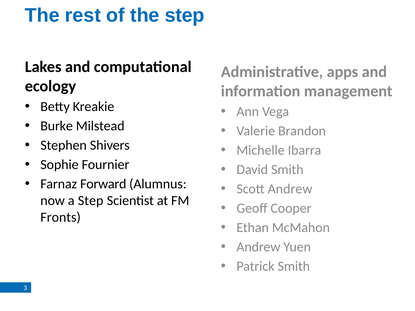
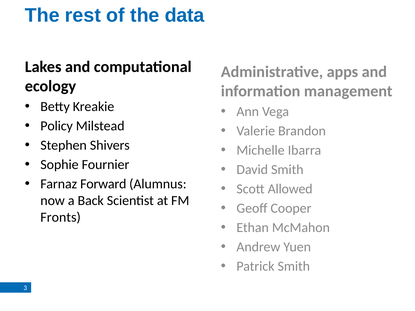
the step: step -> data
Burke: Burke -> Policy
Scott Andrew: Andrew -> Allowed
a Step: Step -> Back
